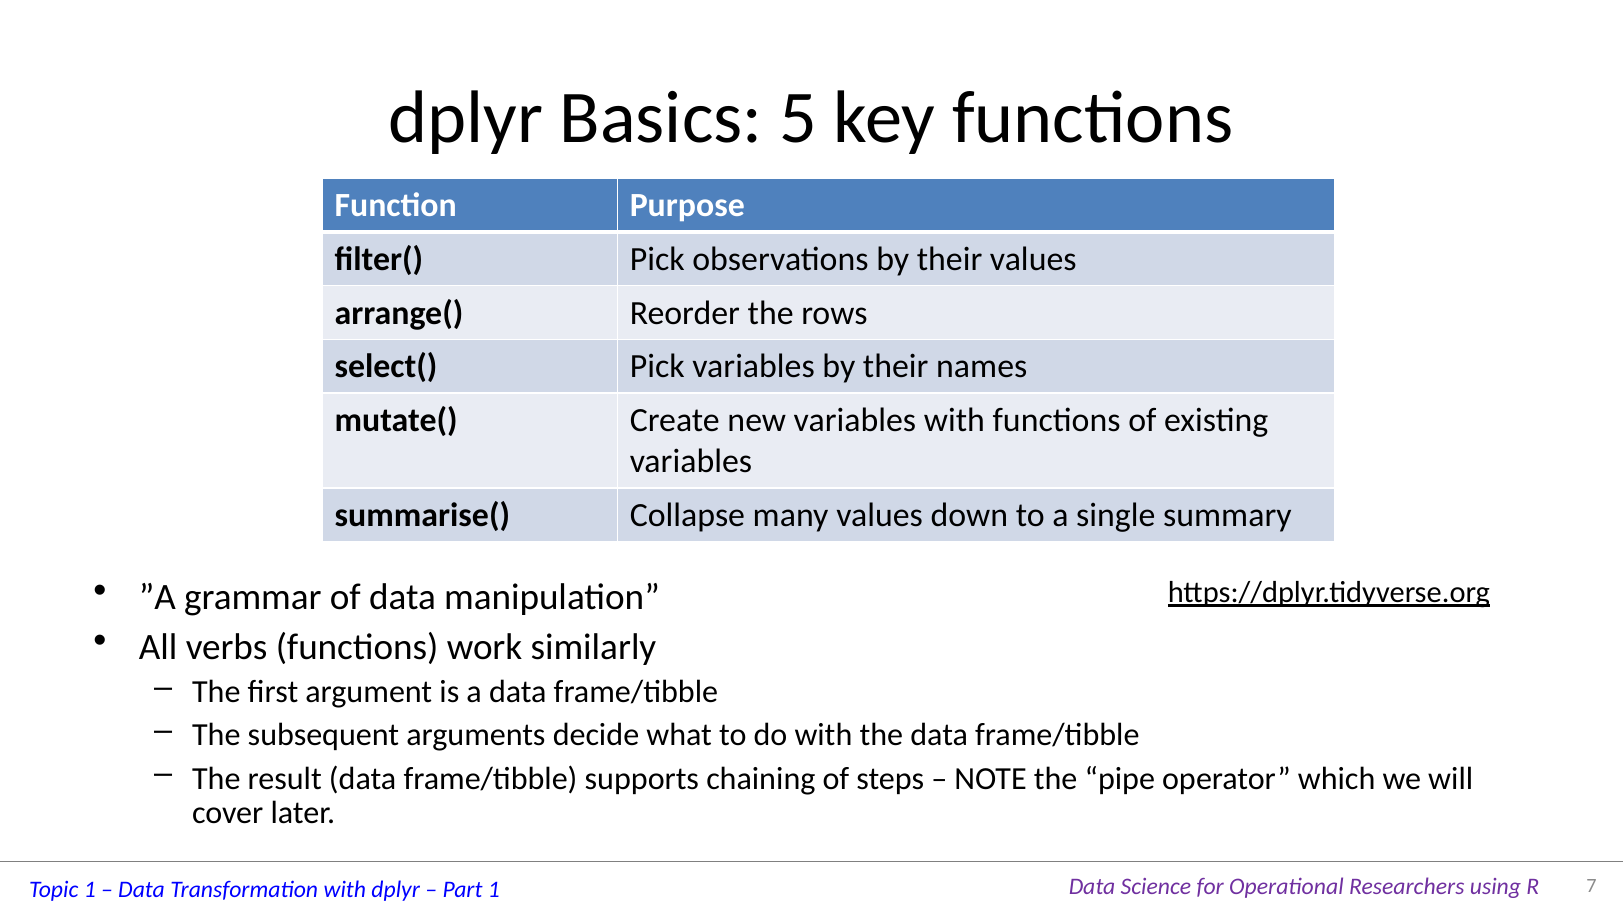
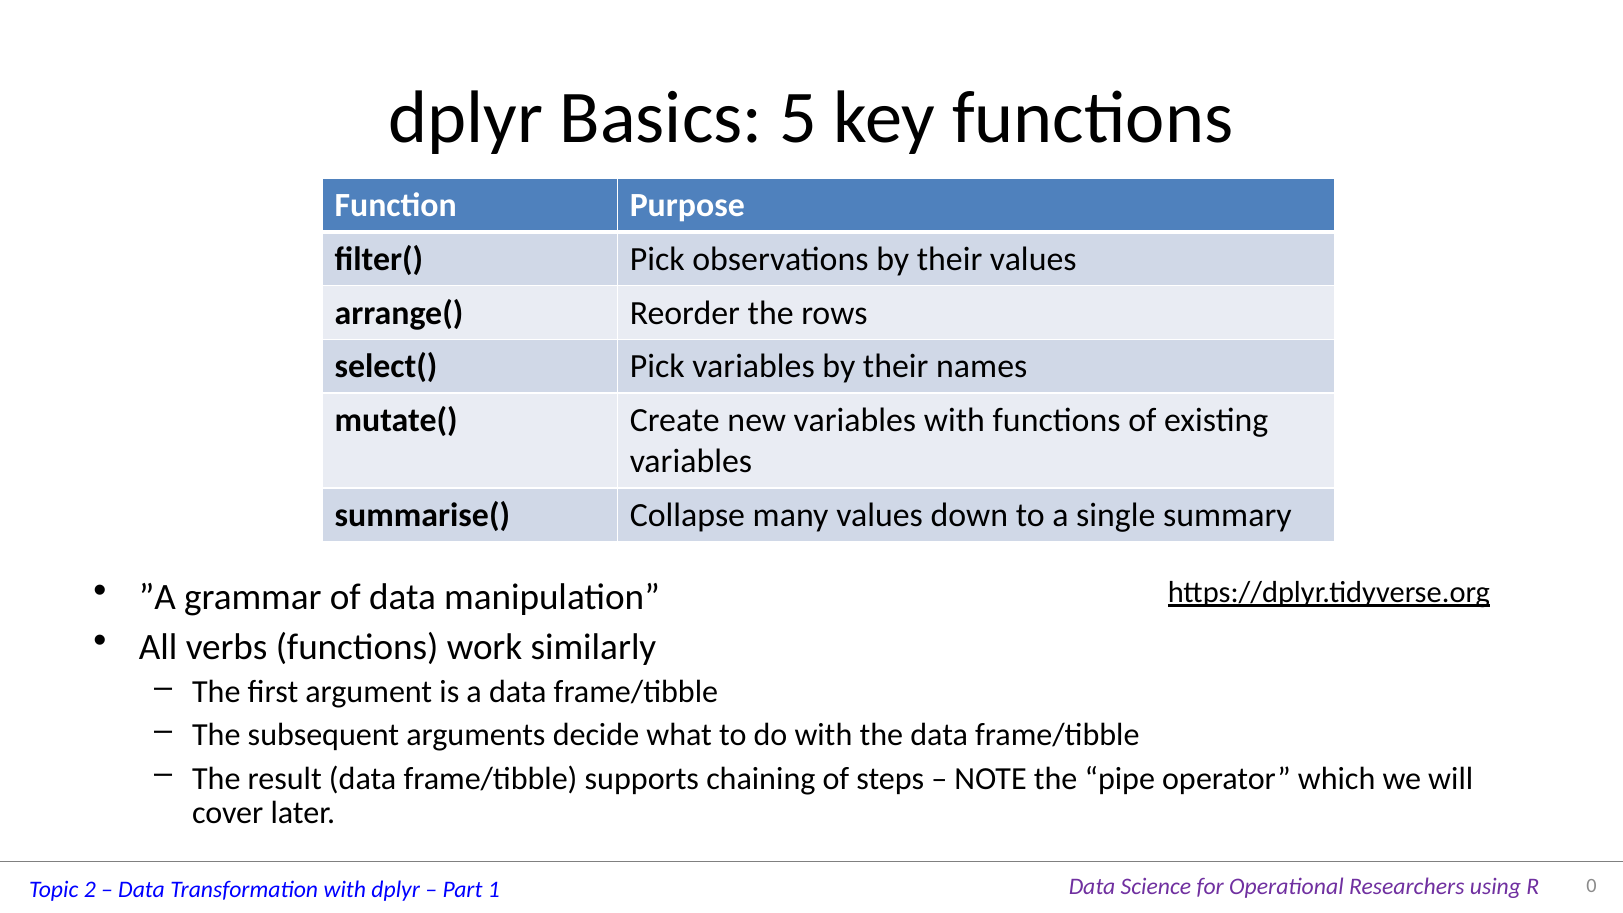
1 at (90, 890): 1 -> 2
7: 7 -> 0
